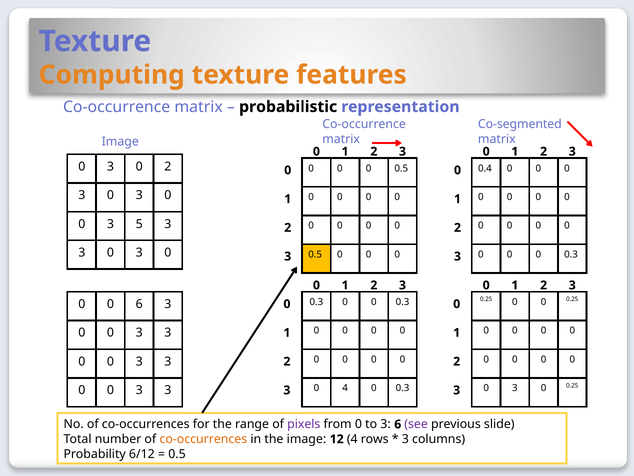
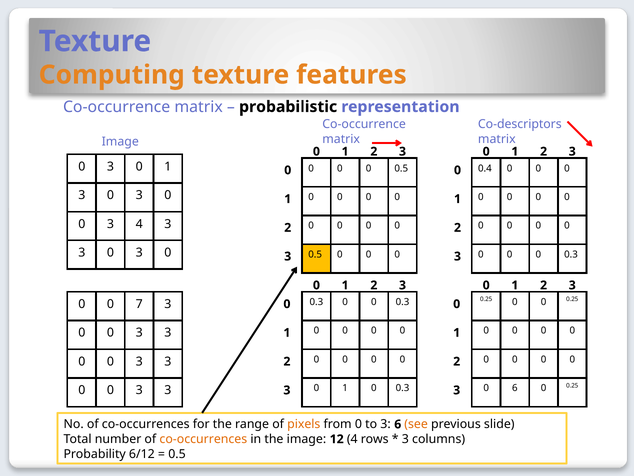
Co-segmented: Co-segmented -> Co-descriptors
0 3 0 2: 2 -> 1
3 5: 5 -> 4
0 6: 6 -> 7
4 at (345, 388): 4 -> 1
3 at (515, 388): 3 -> 6
pixels colour: purple -> orange
see colour: purple -> orange
